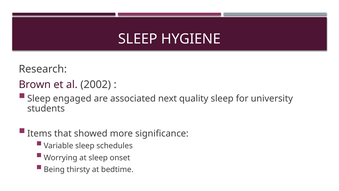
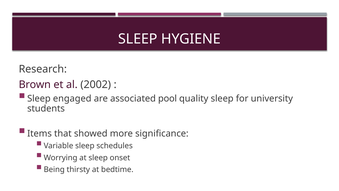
next: next -> pool
